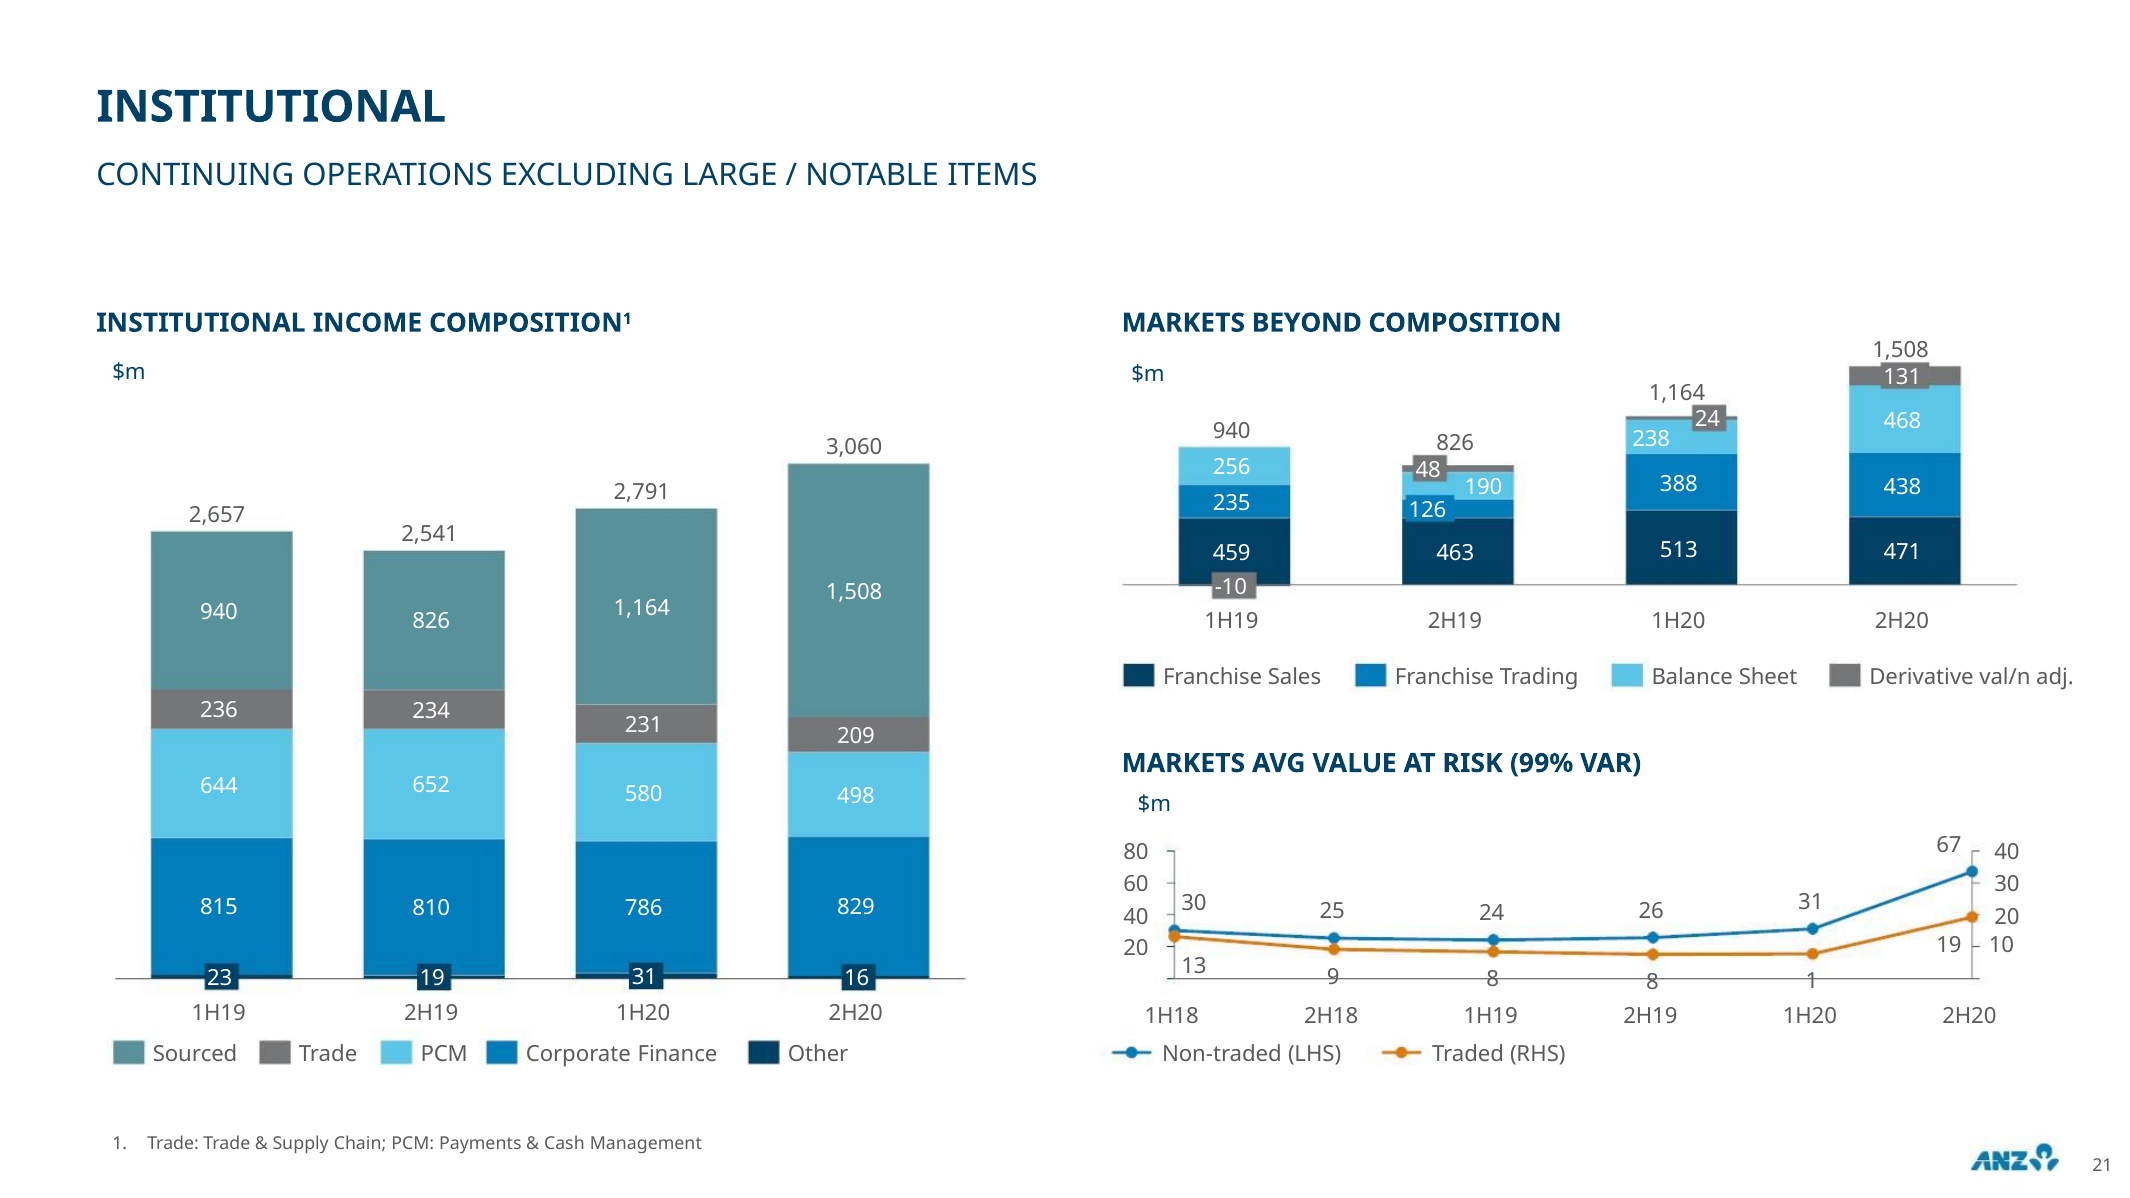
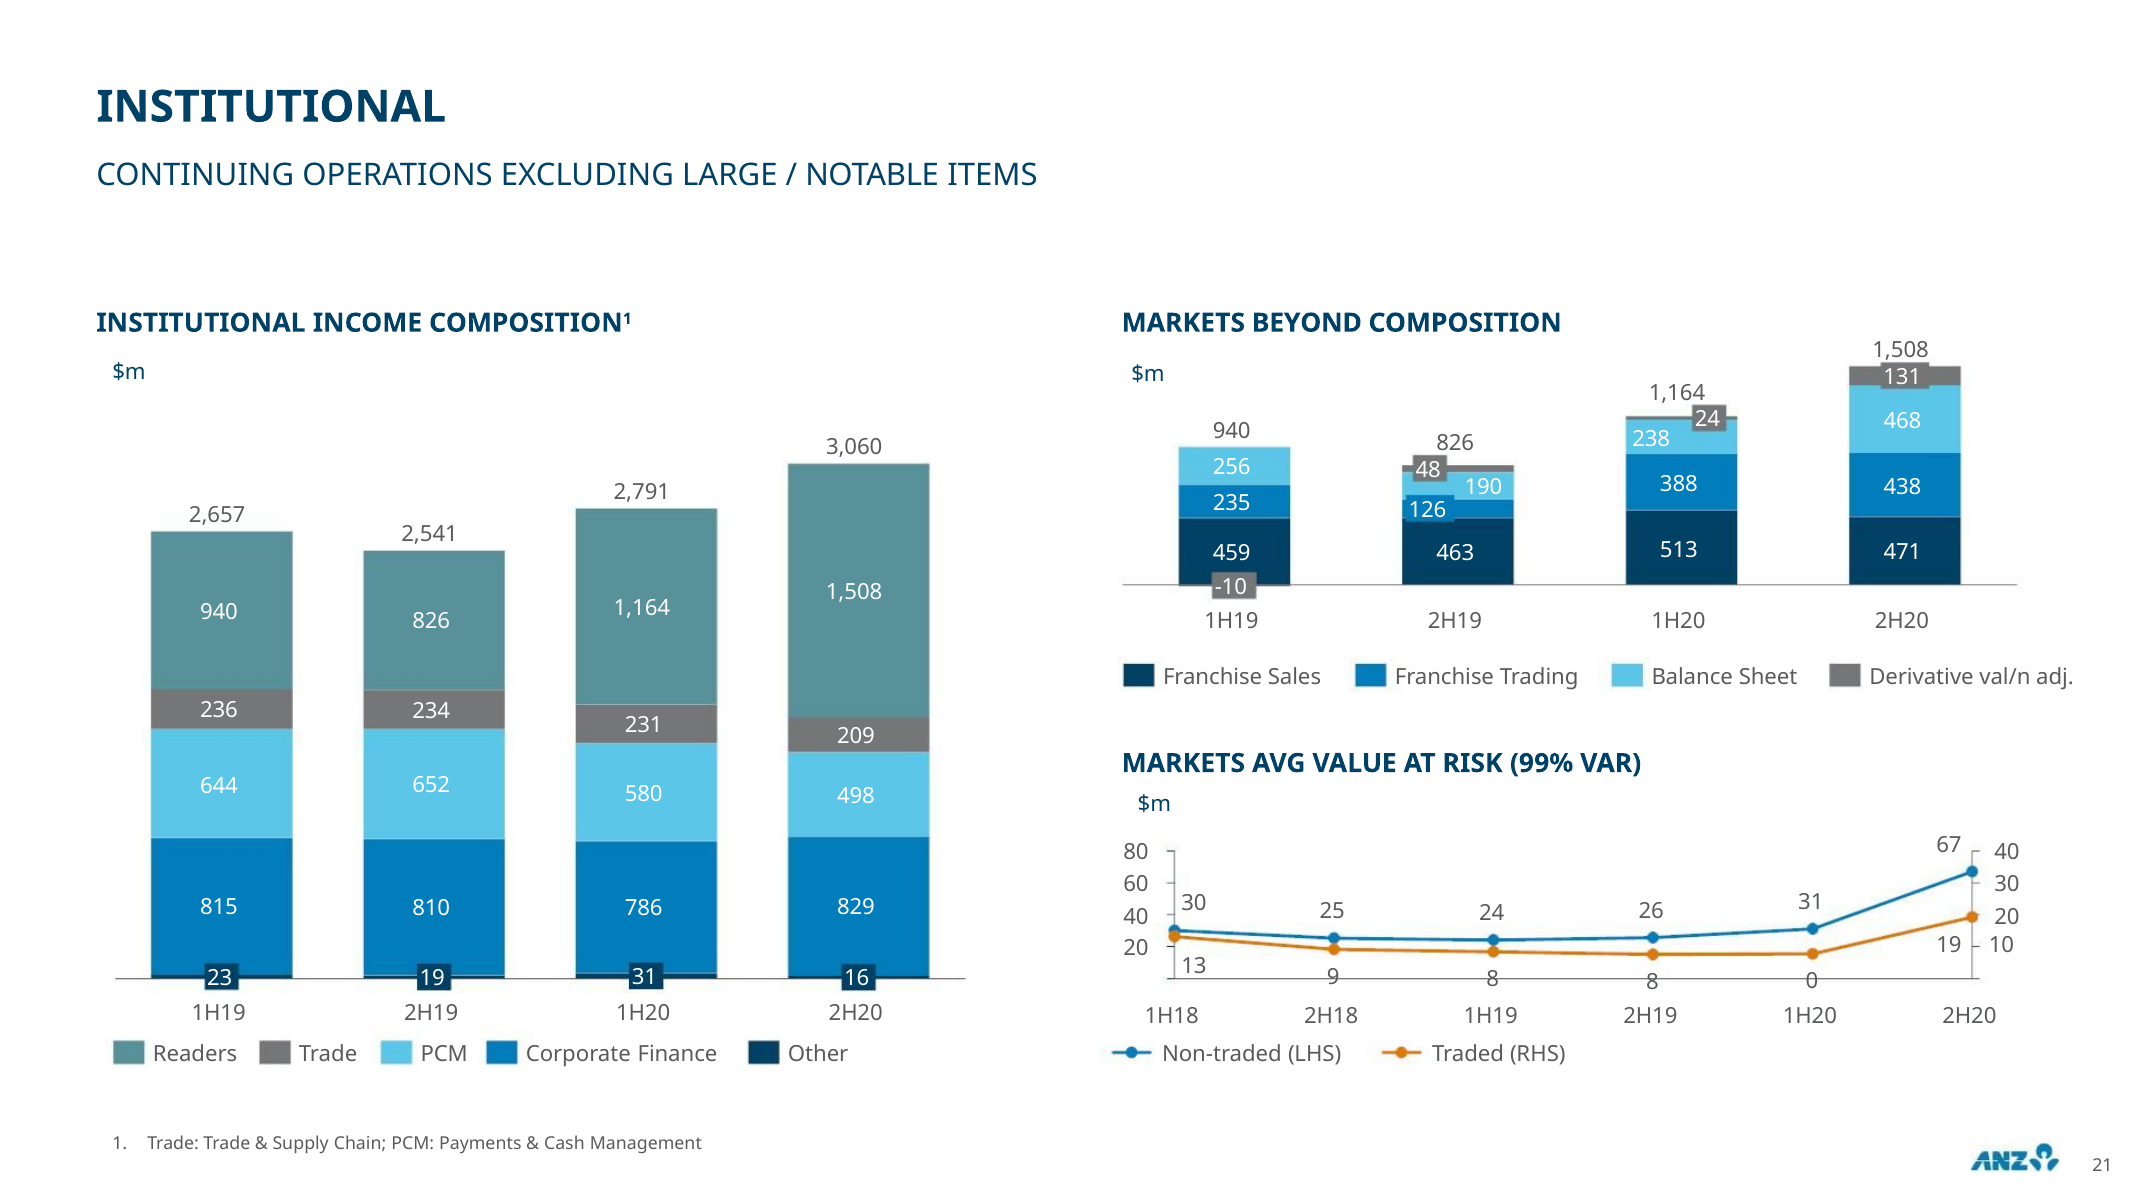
8 1: 1 -> 0
Sourced: Sourced -> Readers
